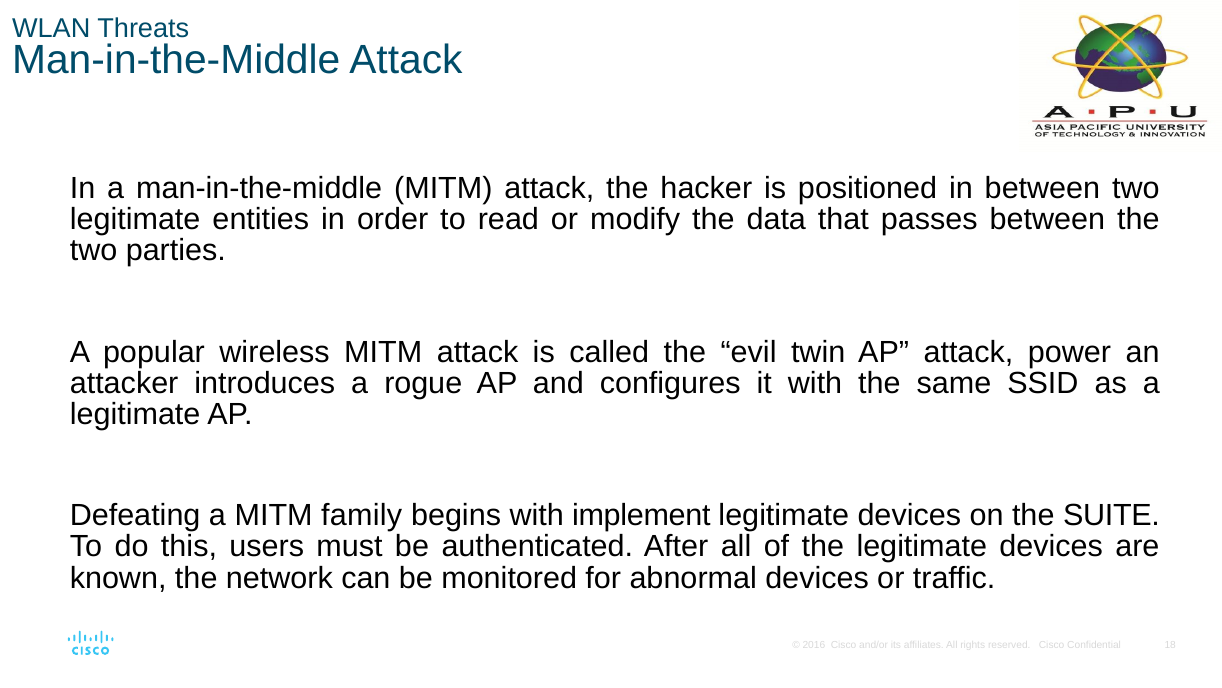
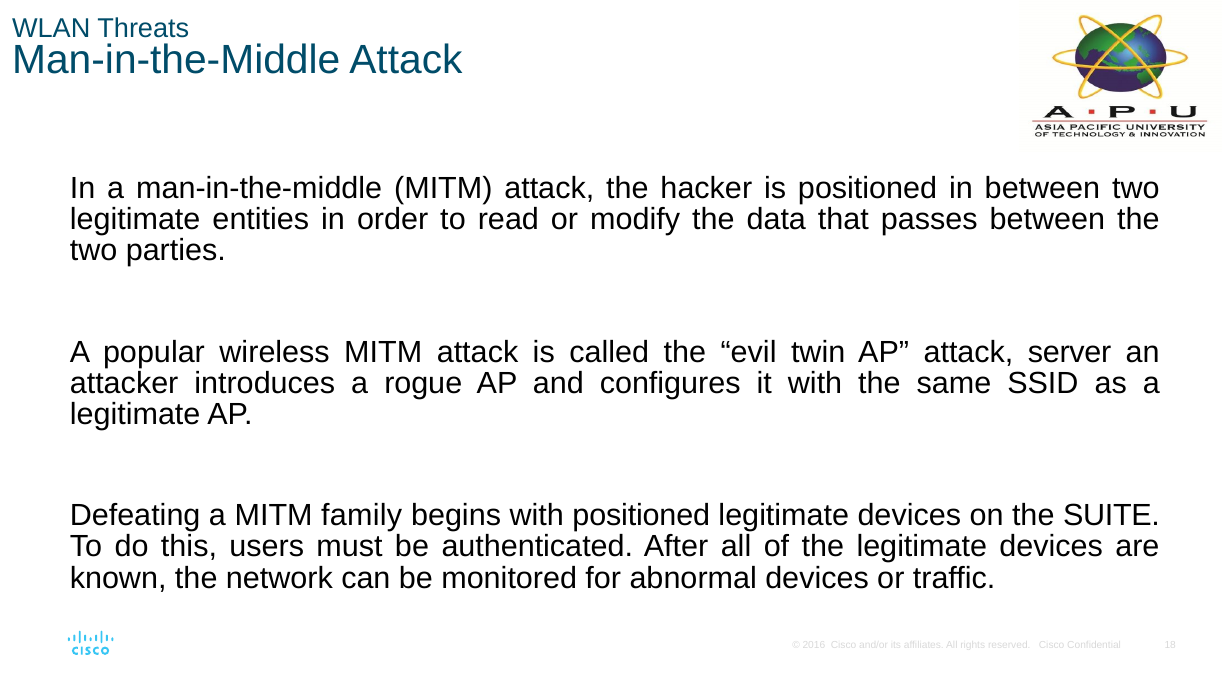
power: power -> server
with implement: implement -> positioned
